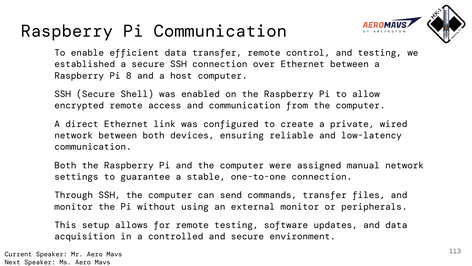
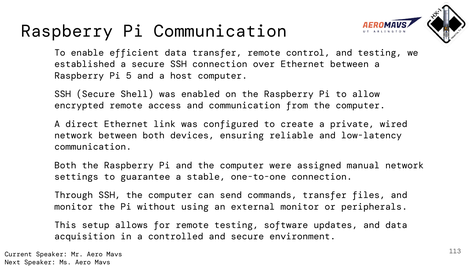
8: 8 -> 5
